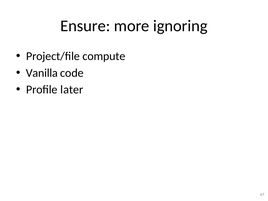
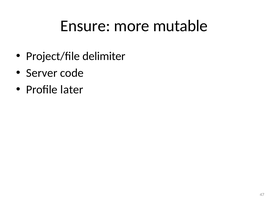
ignoring: ignoring -> mutable
compute: compute -> delimiter
Vanilla: Vanilla -> Server
